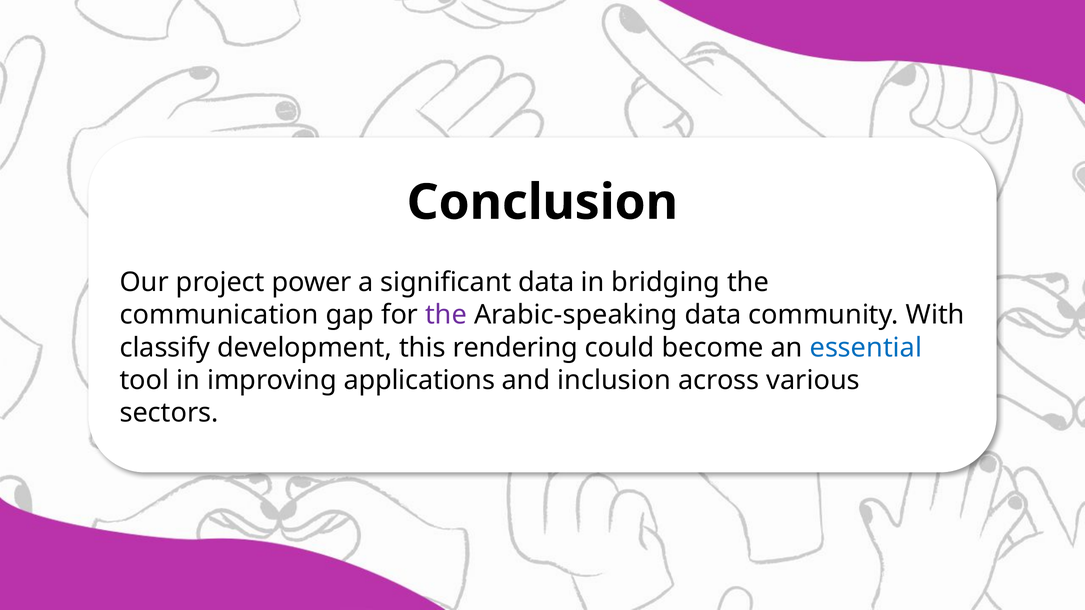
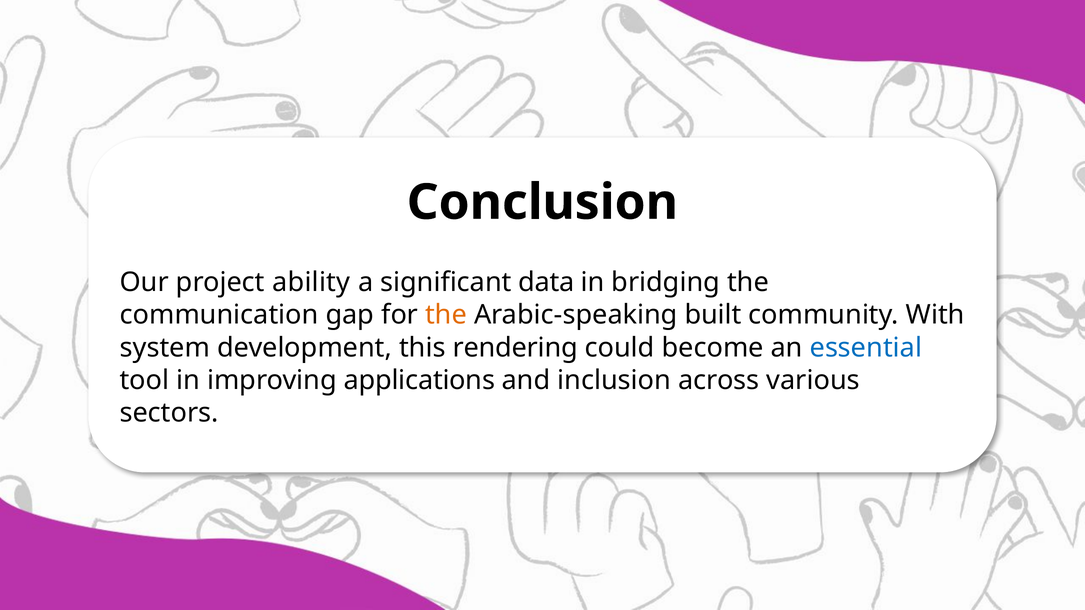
power: power -> ability
the at (446, 315) colour: purple -> orange
Arabic-speaking data: data -> built
classify: classify -> system
